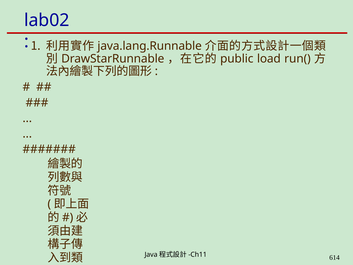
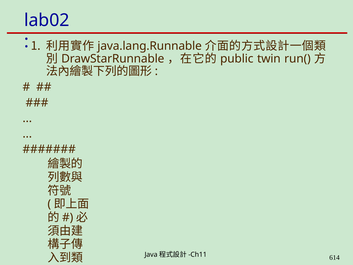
load: load -> twin
